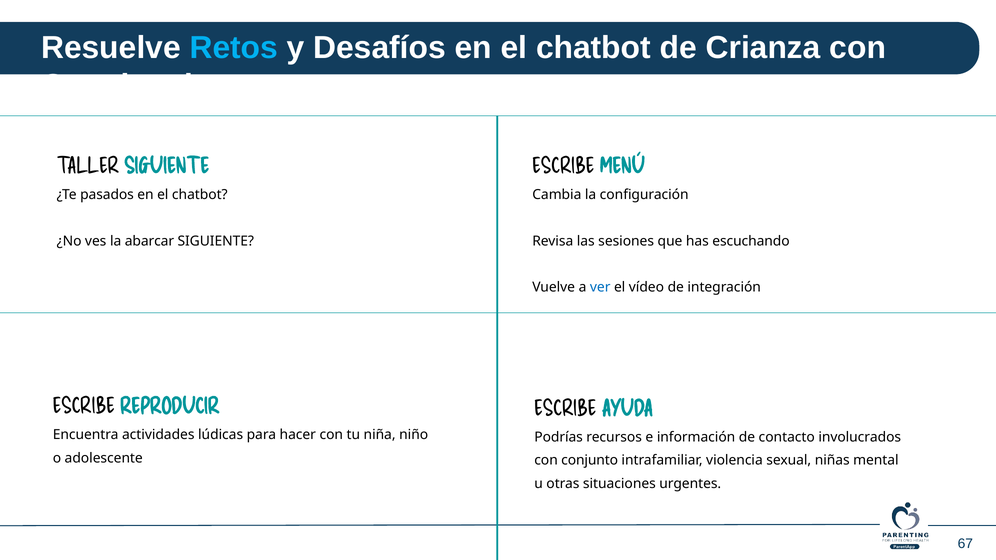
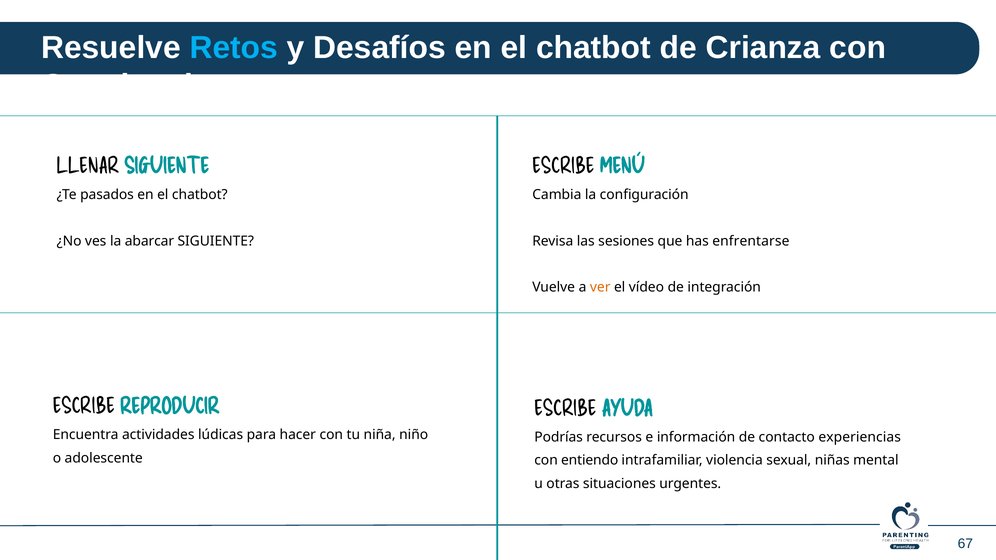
TALLER: TALLER -> LLENAR
escuchando: escuchando -> enfrentarse
ver colour: blue -> orange
involucrados: involucrados -> experiencias
conjunto: conjunto -> entiendo
